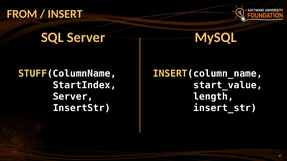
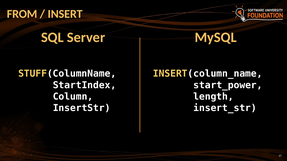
start_value: start_value -> start_power
Server at (73, 97): Server -> Column
